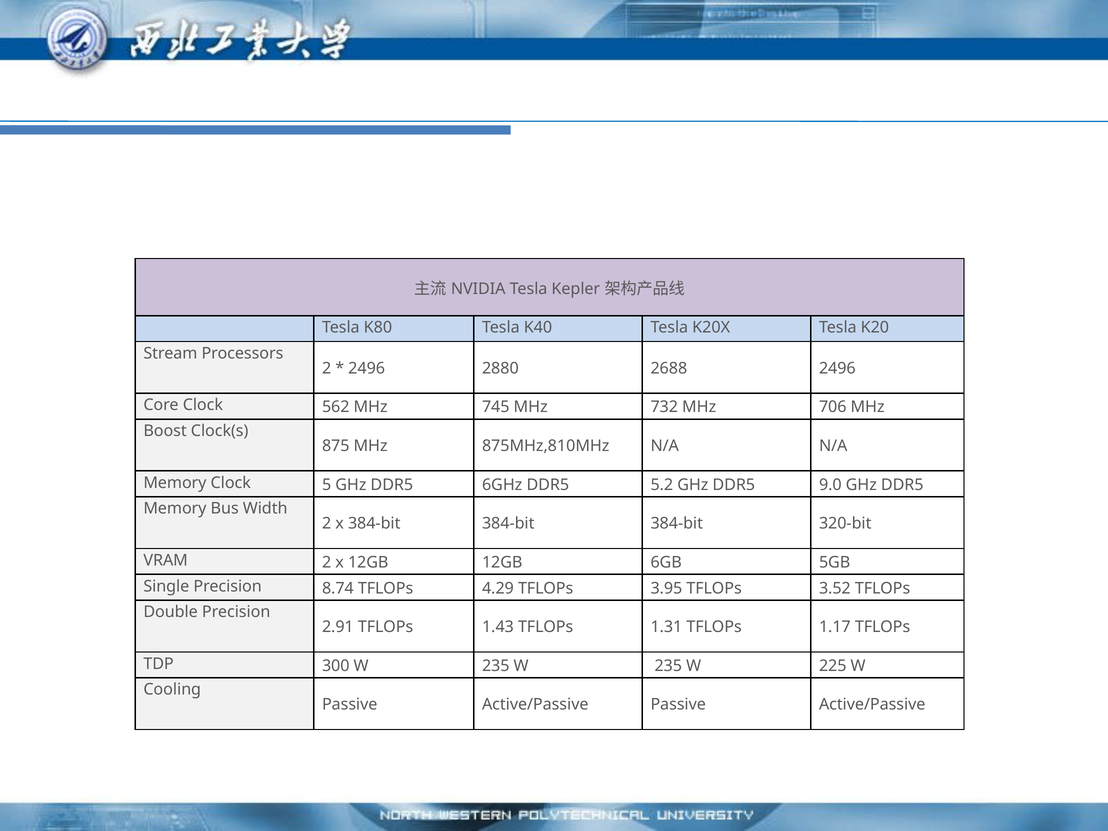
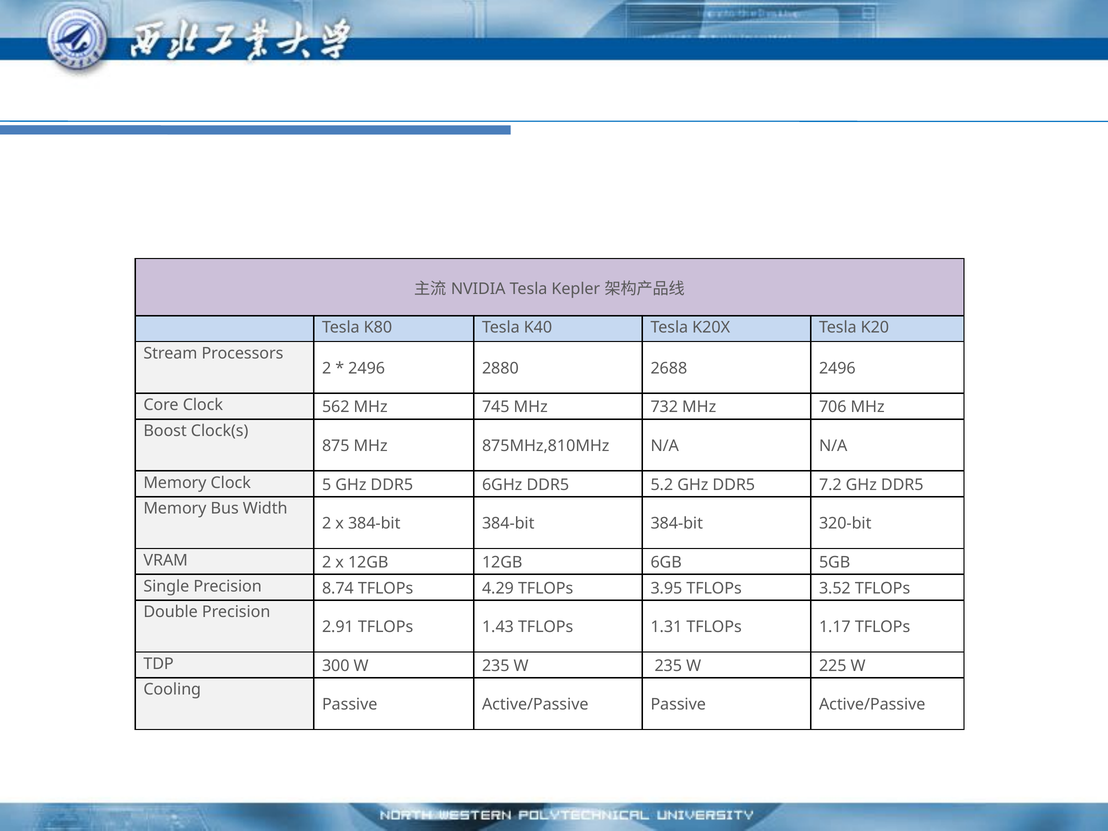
9.0: 9.0 -> 7.2
